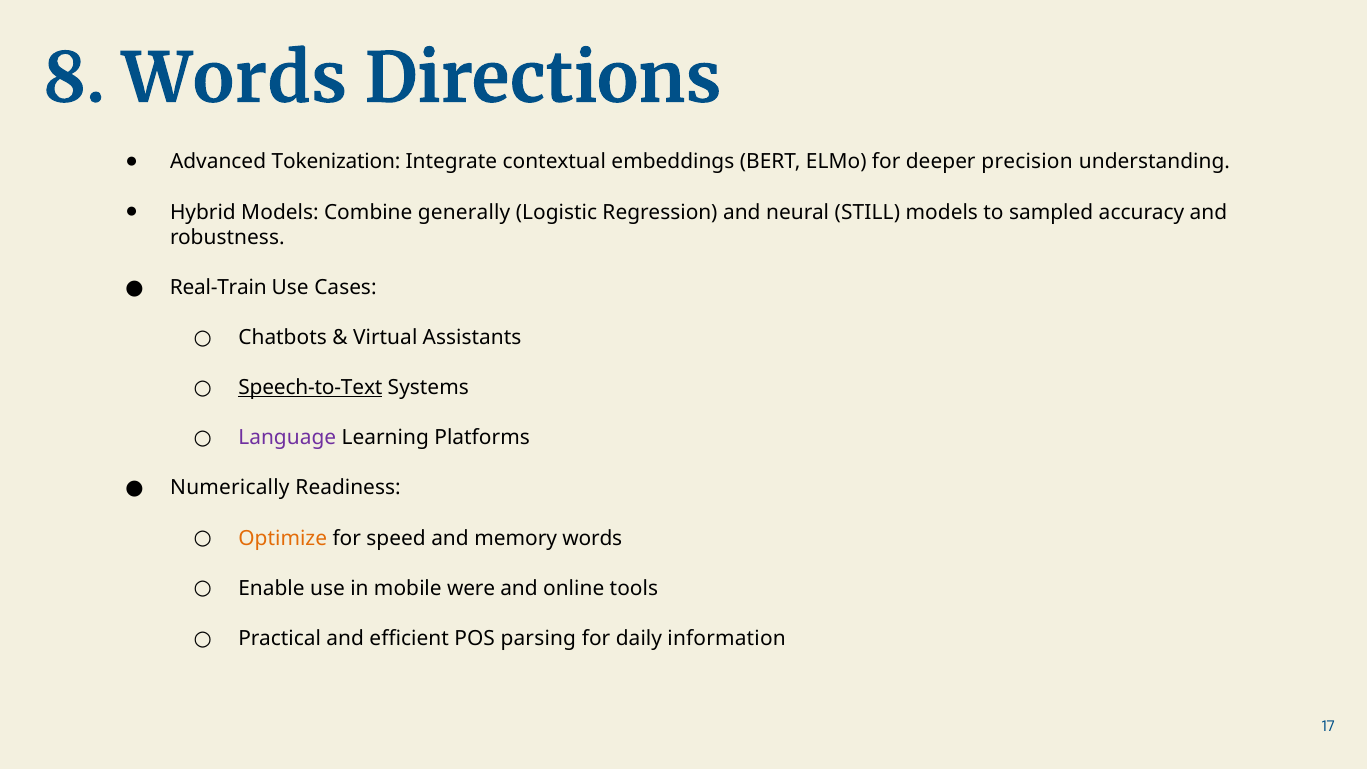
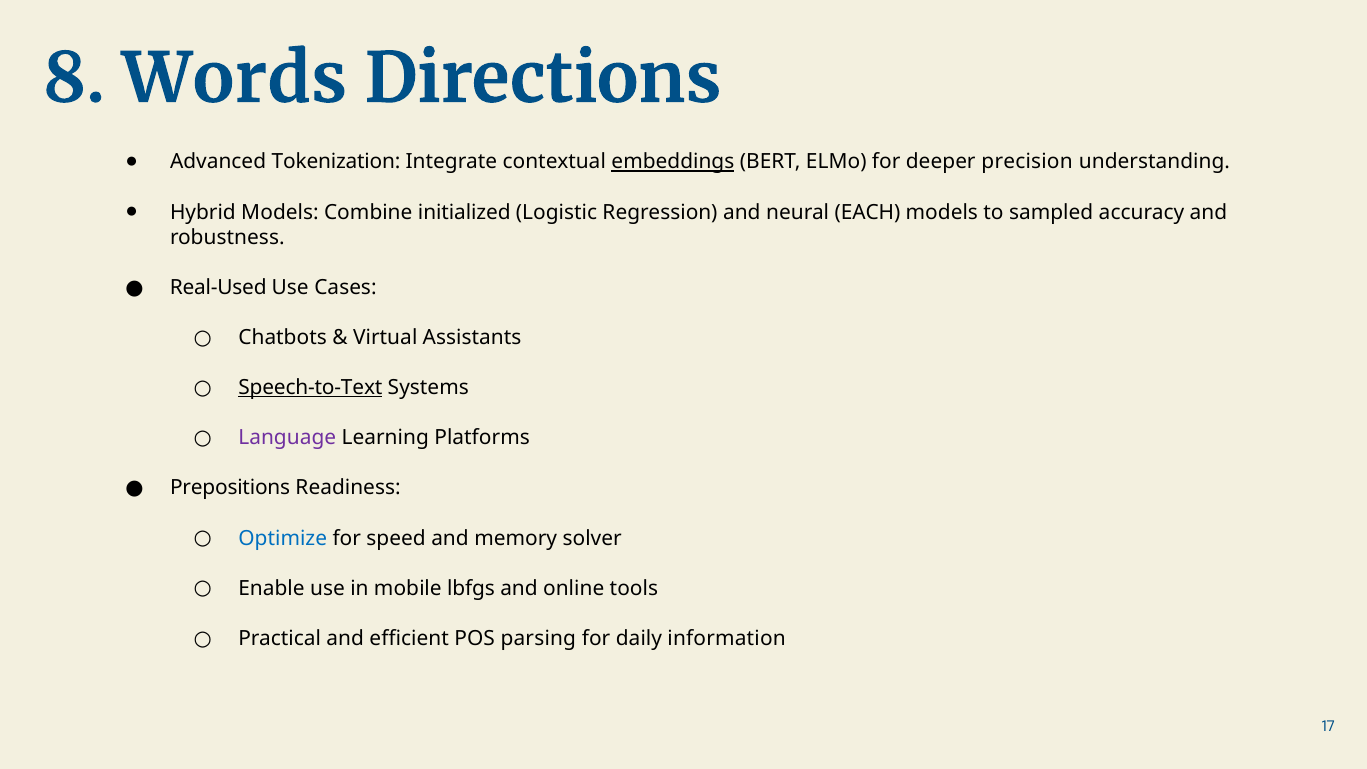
embeddings underline: none -> present
generally: generally -> initialized
STILL: STILL -> EACH
Real-Train: Real-Train -> Real-Used
Numerically: Numerically -> Prepositions
Optimize colour: orange -> blue
memory words: words -> solver
were: were -> lbfgs
